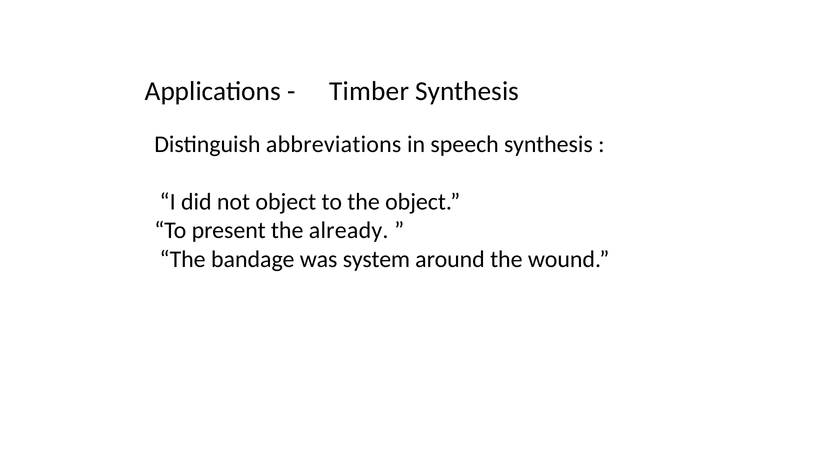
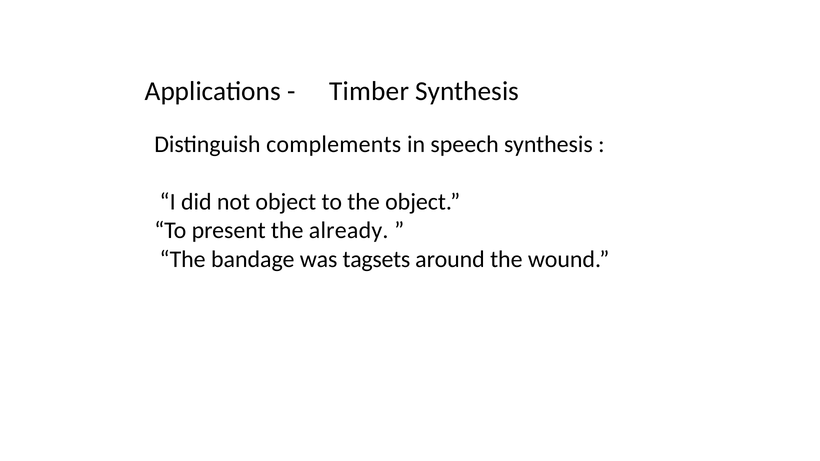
abbreviations: abbreviations -> complements
system: system -> tagsets
